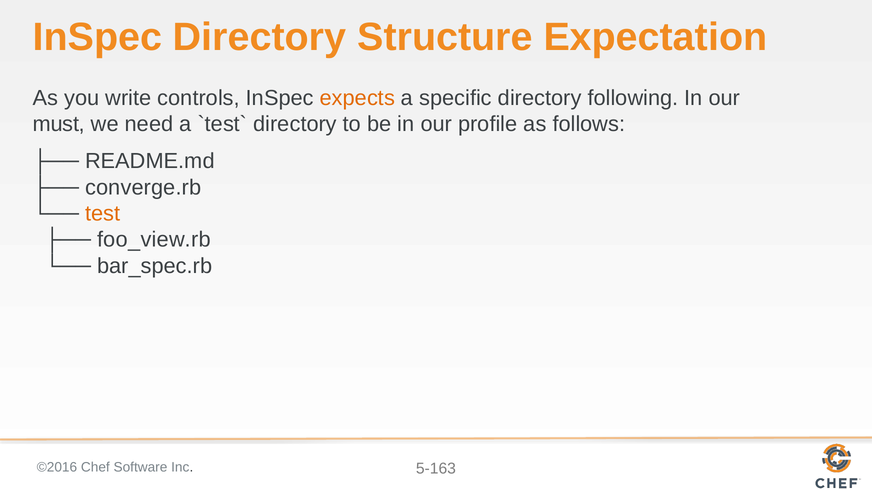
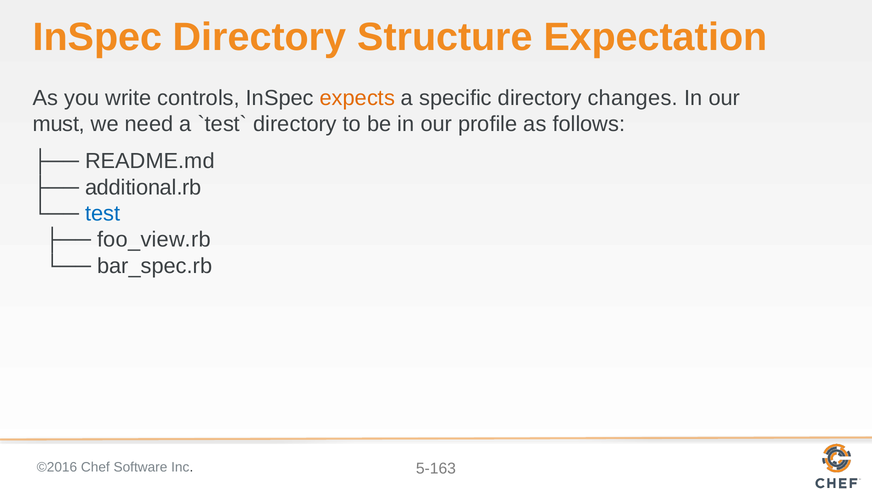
following: following -> changes
converge.rb: converge.rb -> additional.rb
test colour: orange -> blue
